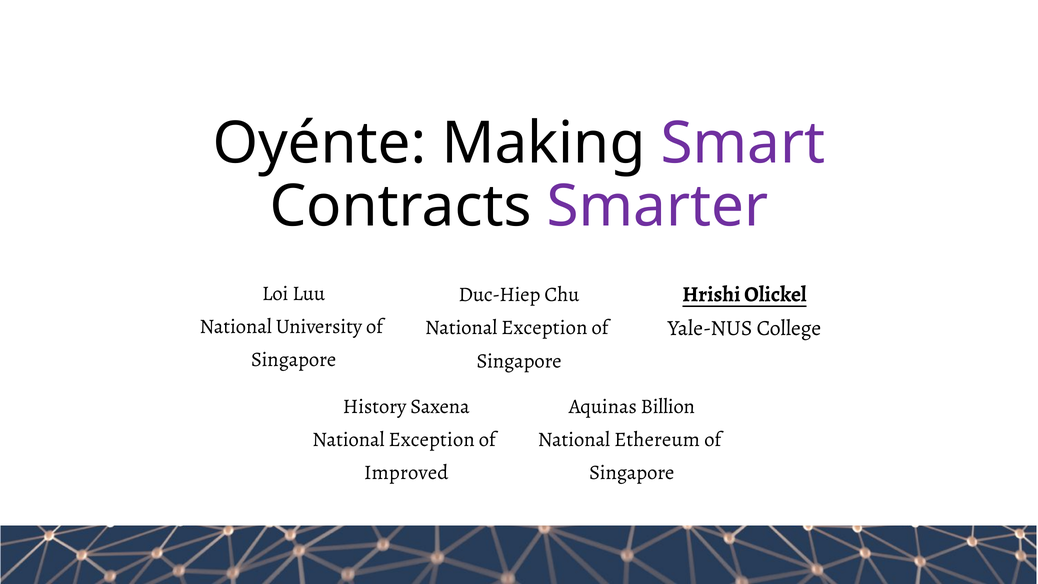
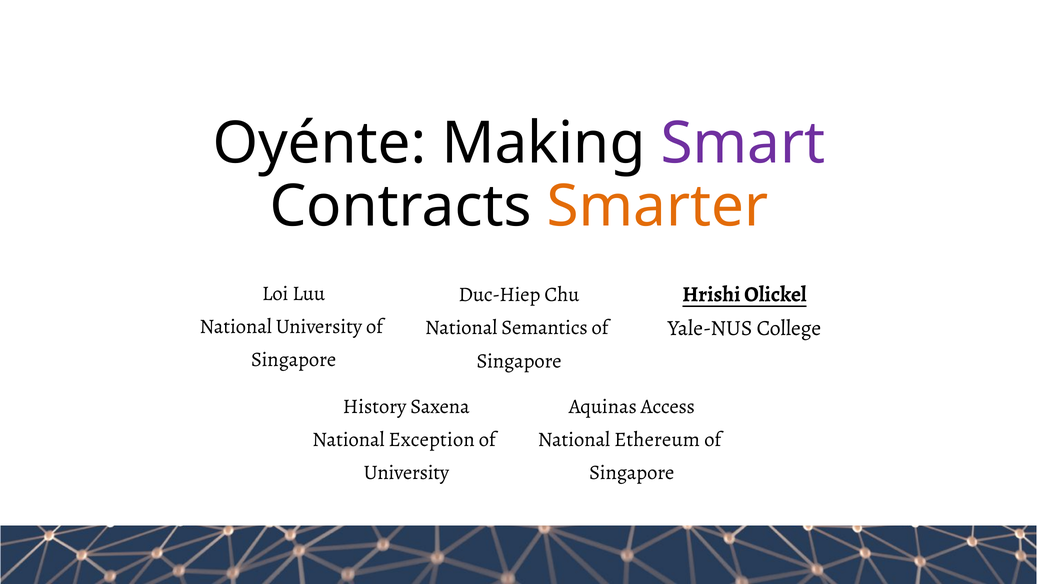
Smarter colour: purple -> orange
Exception at (544, 328): Exception -> Semantics
Billion: Billion -> Access
Improved at (406, 473): Improved -> University
